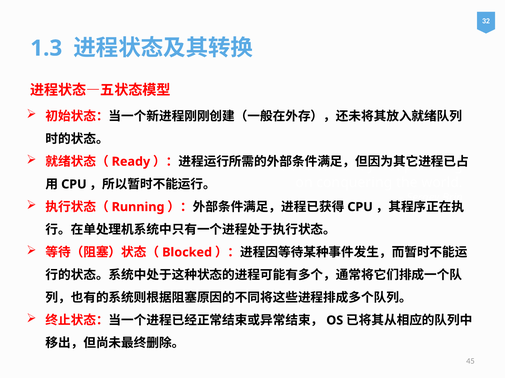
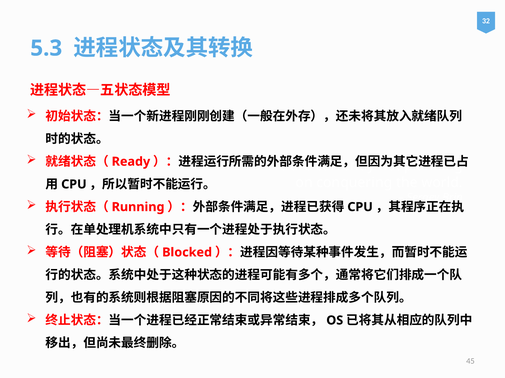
1.3: 1.3 -> 5.3
